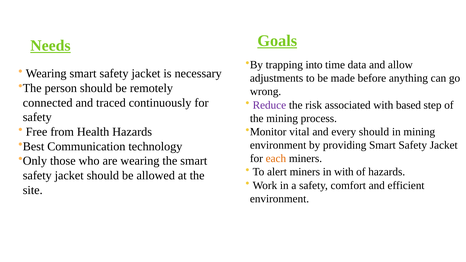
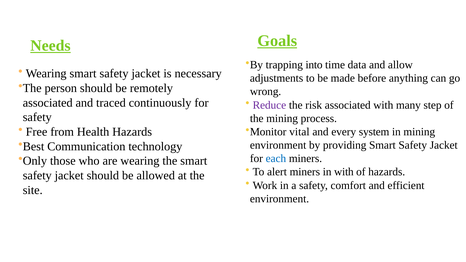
connected at (48, 103): connected -> associated
based: based -> many
every should: should -> system
each colour: orange -> blue
